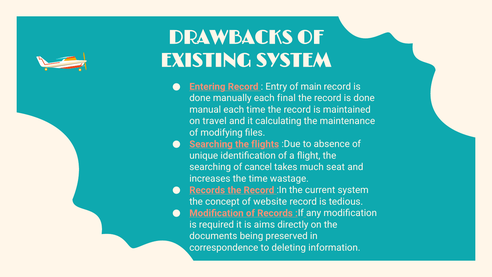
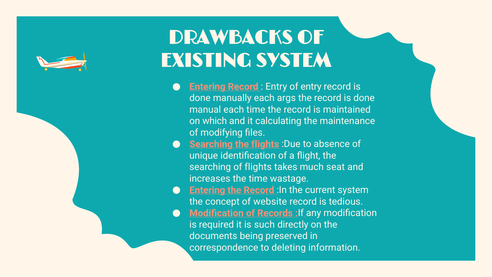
of main: main -> entry
final: final -> args
travel: travel -> which
of cancel: cancel -> flights
Records at (207, 190): Records -> Entering
aims: aims -> such
